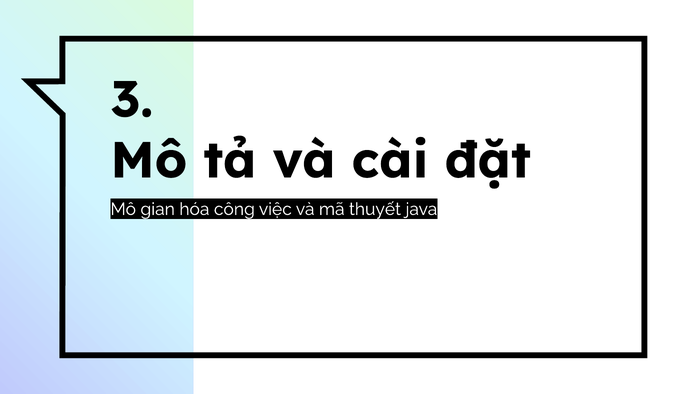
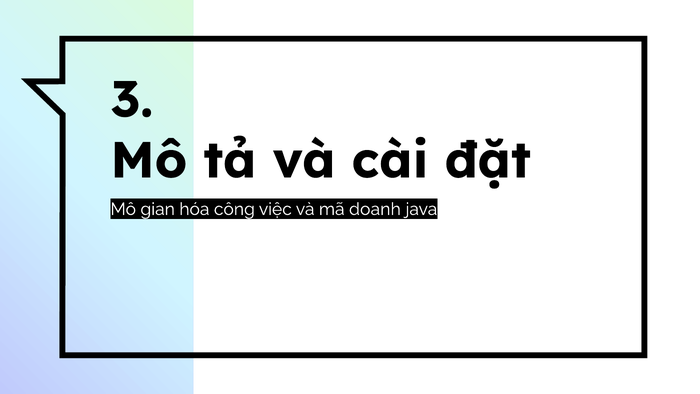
thuyết: thuyết -> doanh
